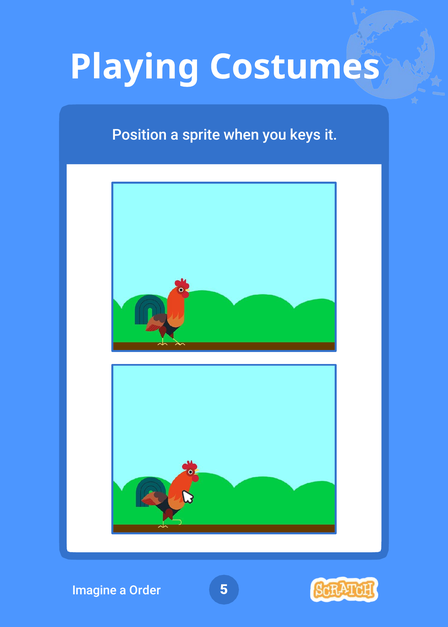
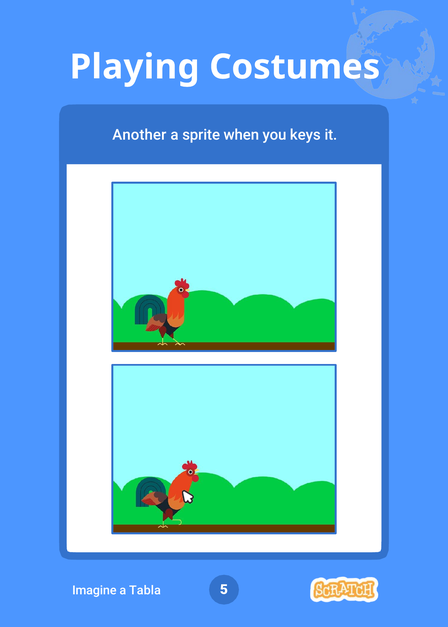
Position: Position -> Another
Order: Order -> Tabla
